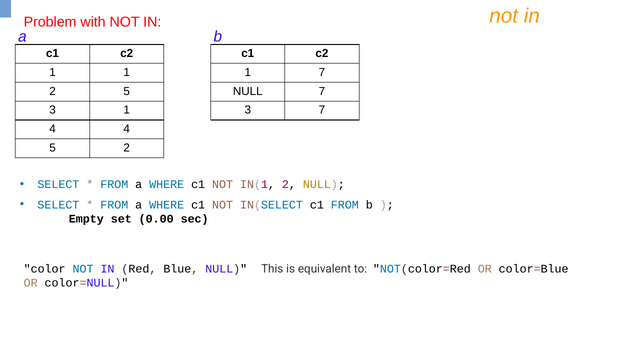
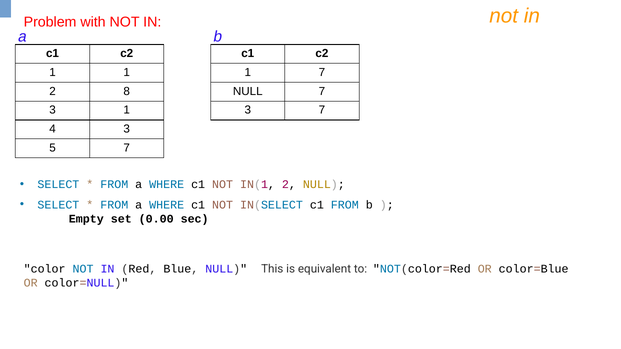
2 5: 5 -> 8
4 4: 4 -> 3
5 2: 2 -> 7
